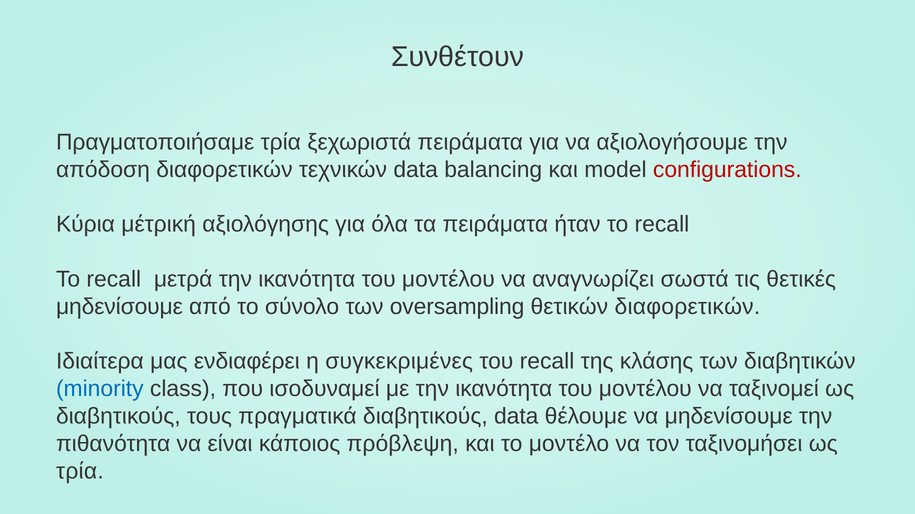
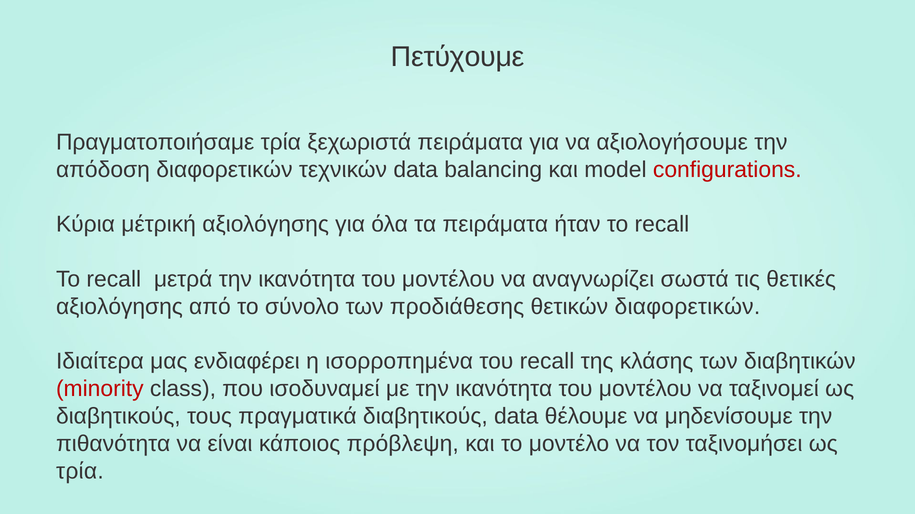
Συνθέτουν: Συνθέτουν -> Πετύχουμε
μηδενίσουμε at (119, 307): μηδενίσουμε -> αξιολόγησης
oversampling: oversampling -> προδιάθεσης
συγκεκριμένες: συγκεκριμένες -> ισορροπημένα
minority colour: blue -> red
